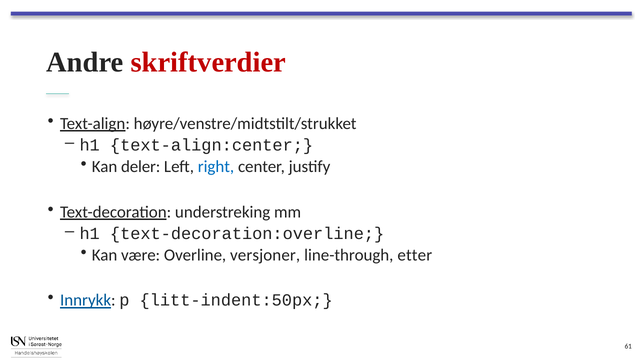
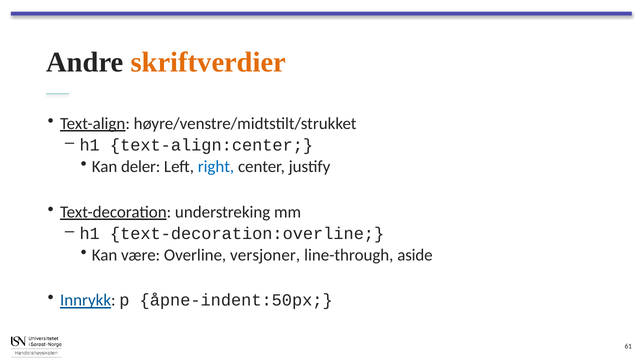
skriftverdier colour: red -> orange
etter: etter -> aside
litt-indent:50px: litt-indent:50px -> åpne-indent:50px
